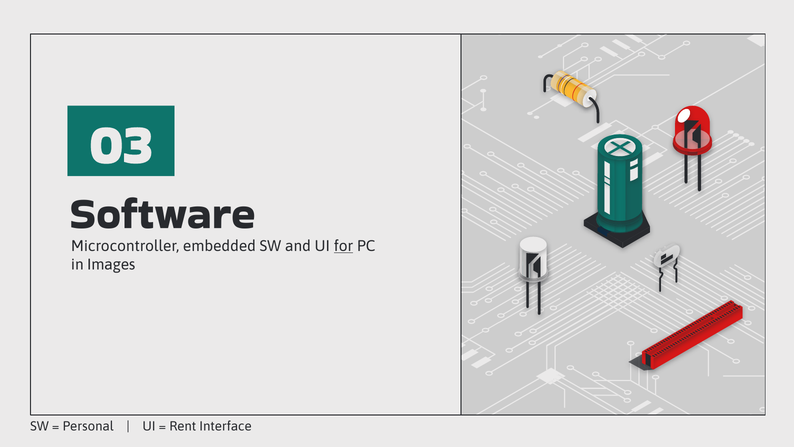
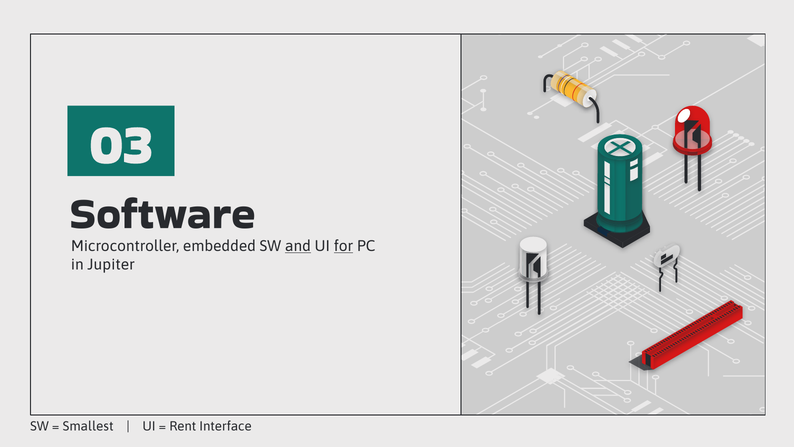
and underline: none -> present
Images: Images -> Jupiter
Personal: Personal -> Smallest
